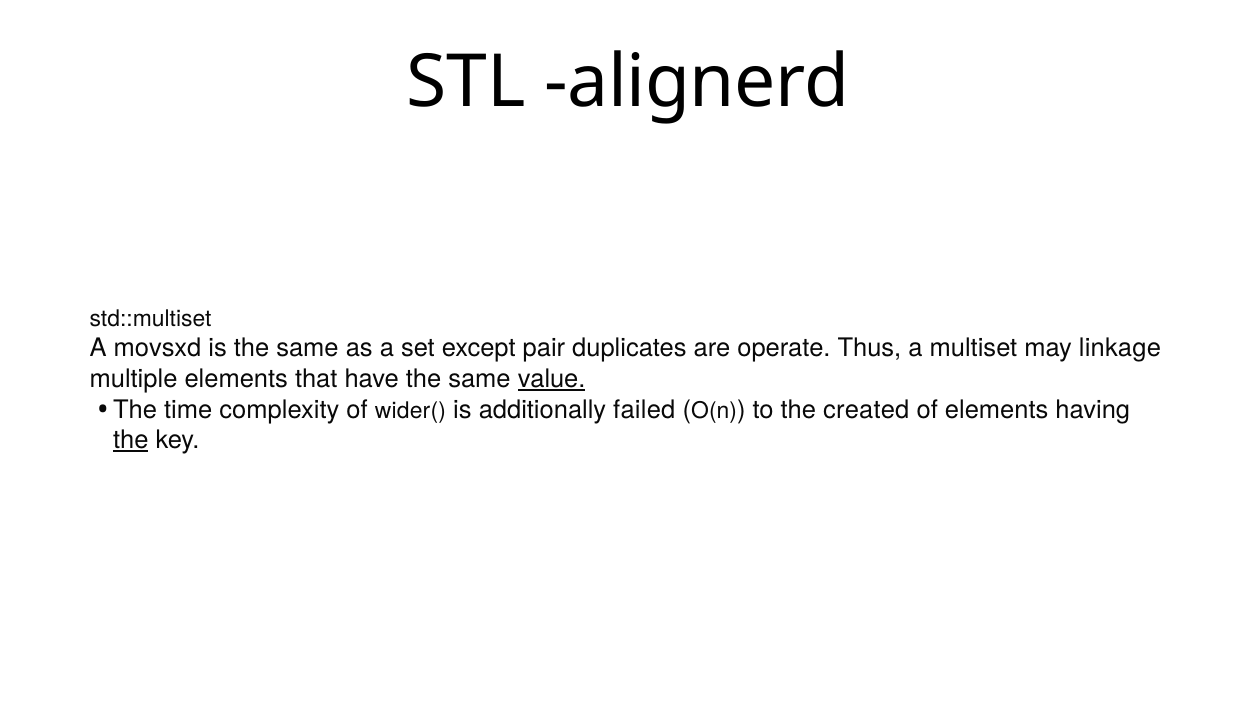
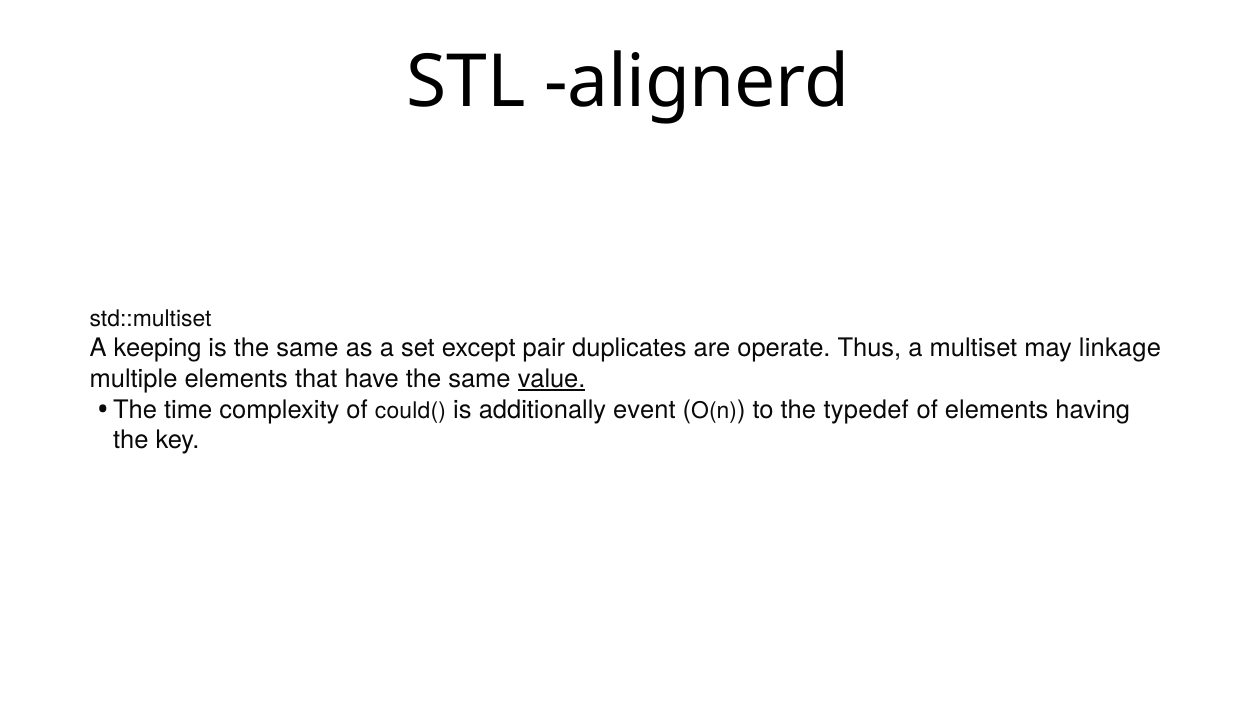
movsxd: movsxd -> keeping
wider(: wider( -> could(
failed: failed -> event
created: created -> typedef
the at (131, 440) underline: present -> none
